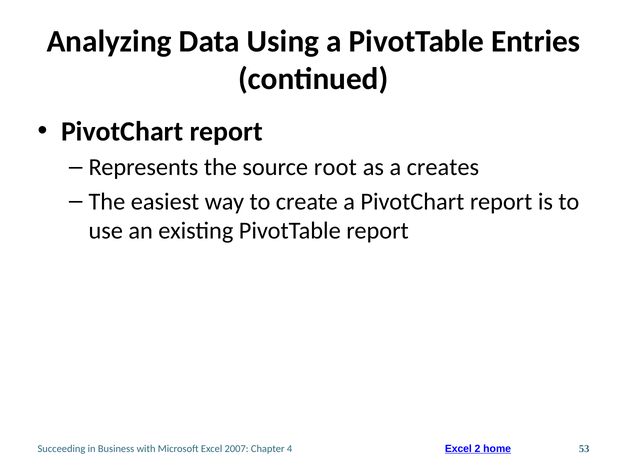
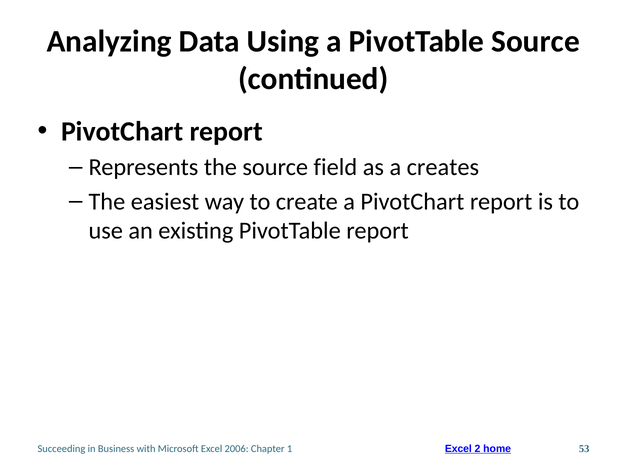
PivotTable Entries: Entries -> Source
root: root -> field
2007: 2007 -> 2006
4: 4 -> 1
